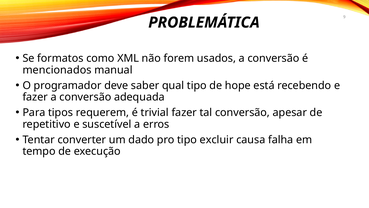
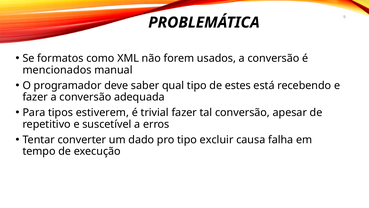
hope: hope -> estes
requerem: requerem -> estiverem
